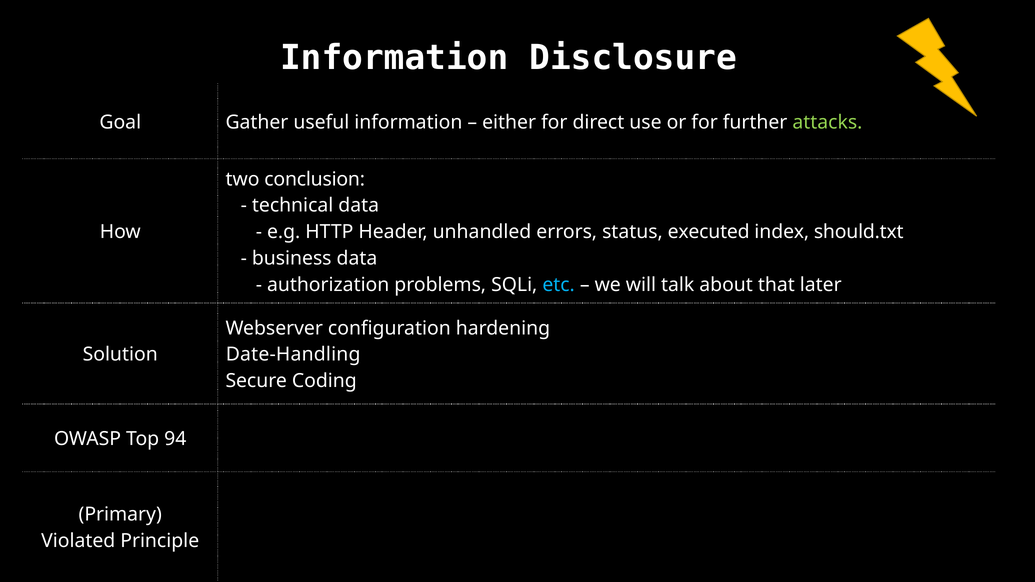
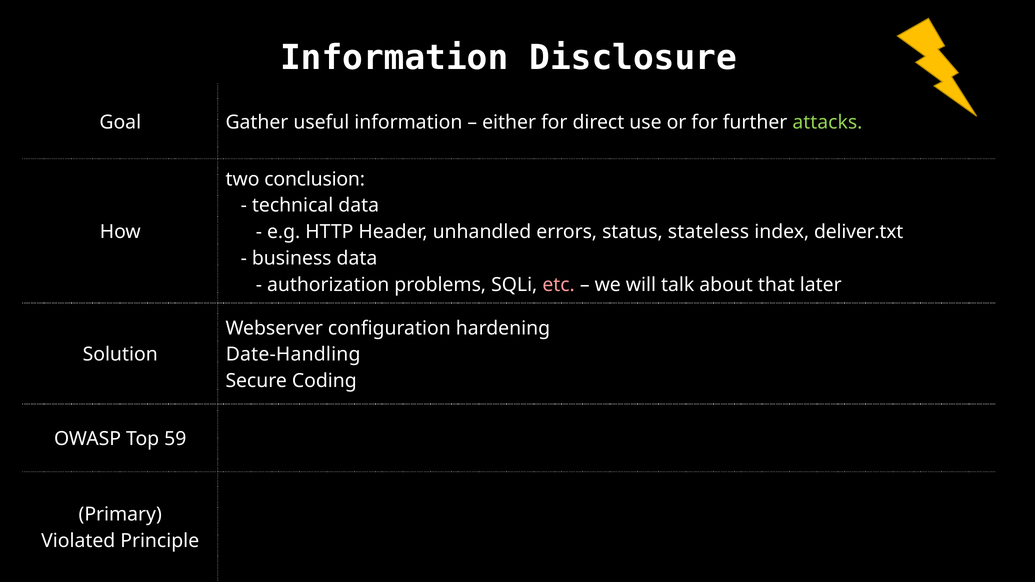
executed: executed -> stateless
should.txt: should.txt -> deliver.txt
etc colour: light blue -> pink
94: 94 -> 59
